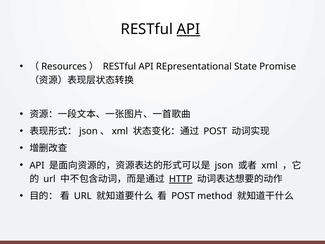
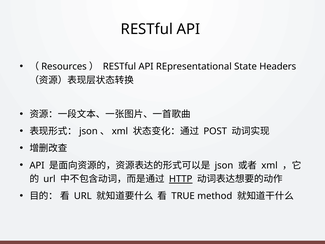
API at (188, 29) underline: present -> none
Promise: Promise -> Headers
POST at (183, 196): POST -> TRUE
